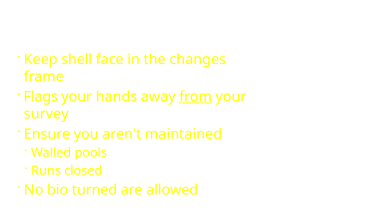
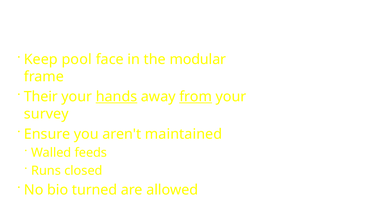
shell: shell -> pool
changes: changes -> modular
Flags: Flags -> Their
hands underline: none -> present
pools: pools -> feeds
